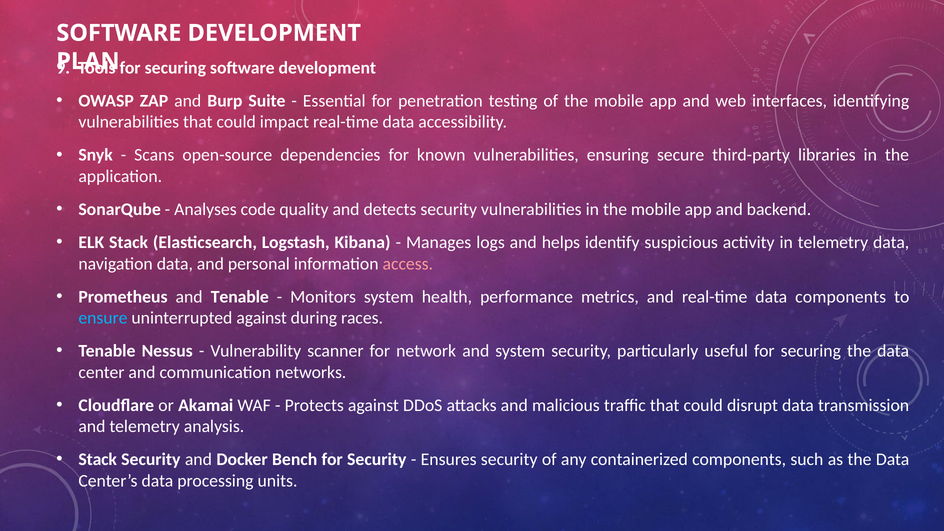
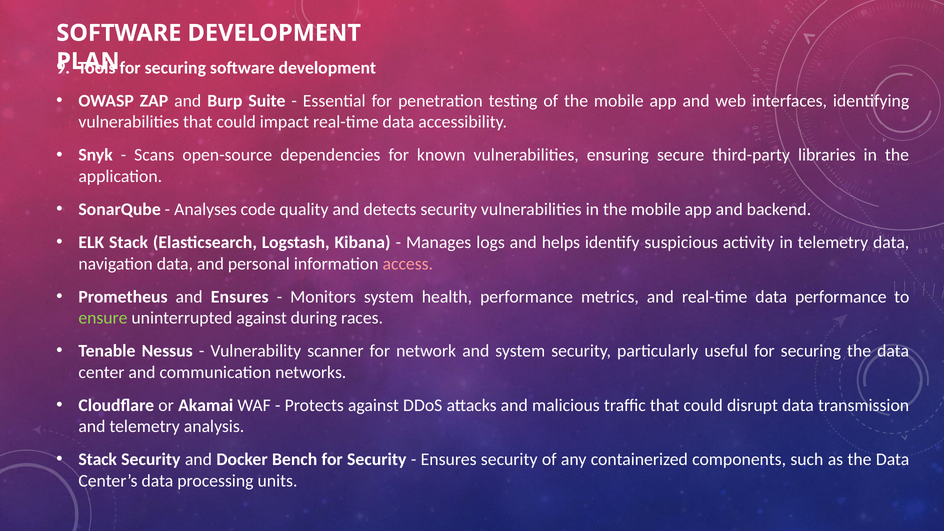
and Tenable: Tenable -> Ensures
data components: components -> performance
ensure colour: light blue -> light green
